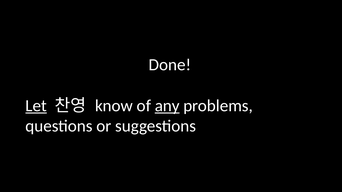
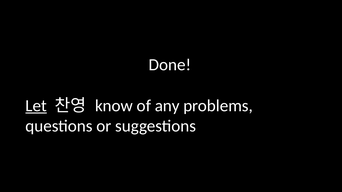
any underline: present -> none
